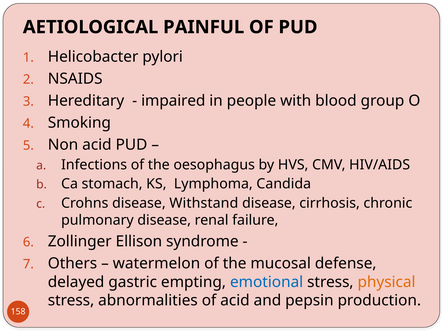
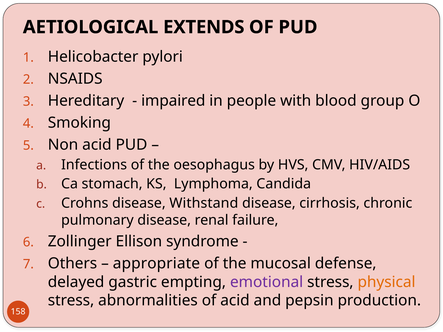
PAINFUL: PAINFUL -> EXTENDS
watermelon: watermelon -> appropriate
emotional colour: blue -> purple
